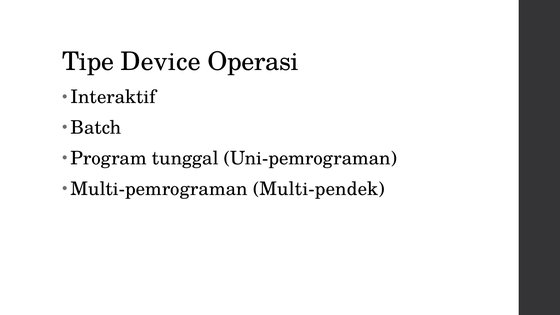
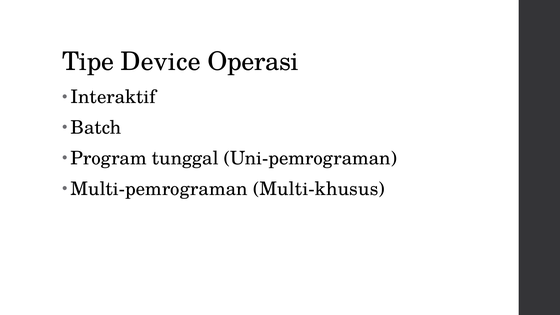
Multi-pendek: Multi-pendek -> Multi-khusus
